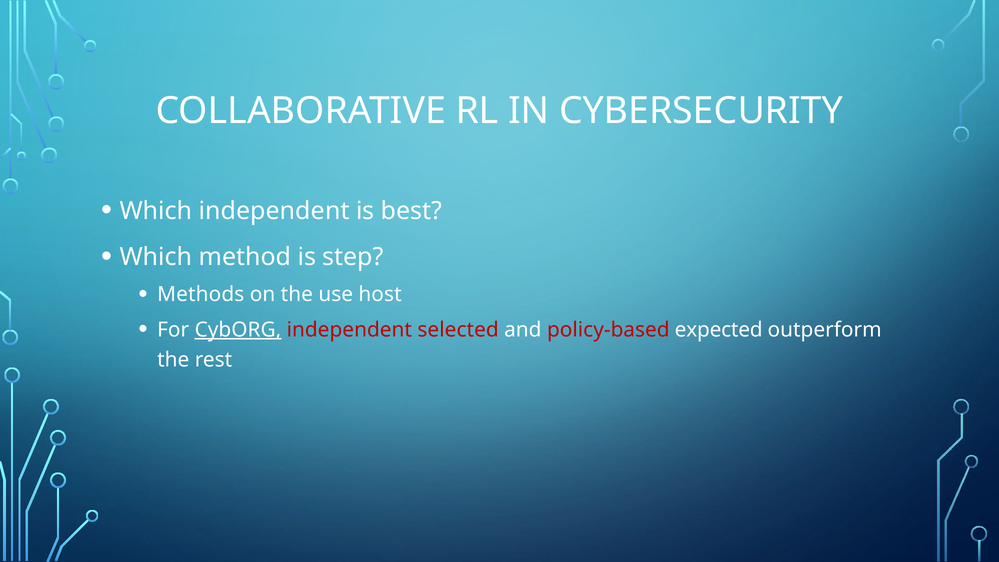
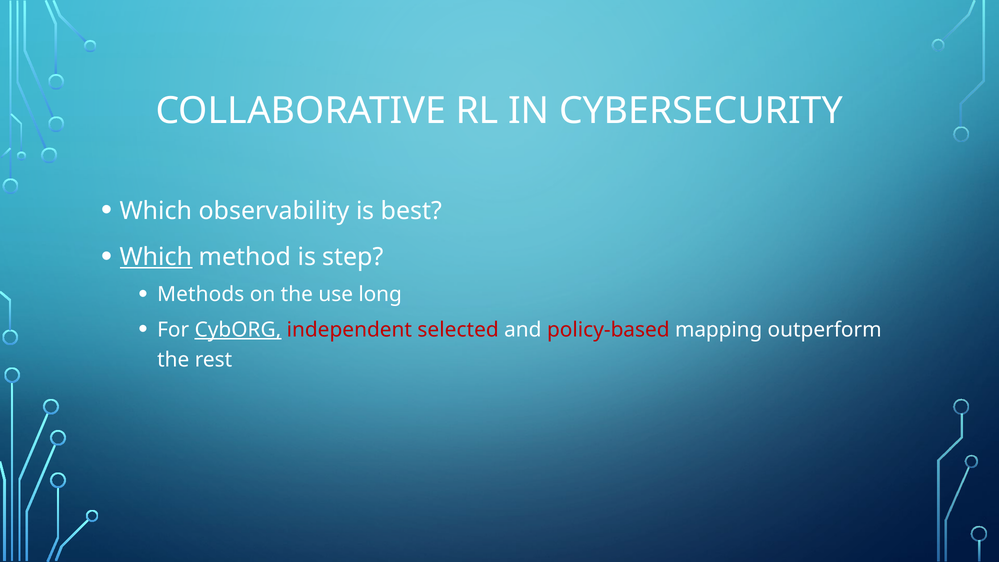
Which independent: independent -> observability
Which at (156, 257) underline: none -> present
host: host -> long
expected: expected -> mapping
